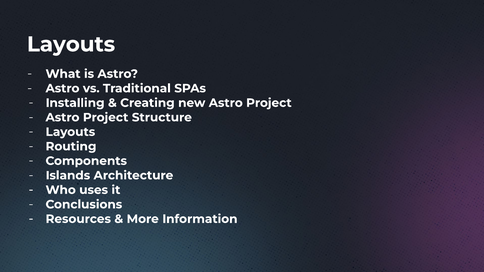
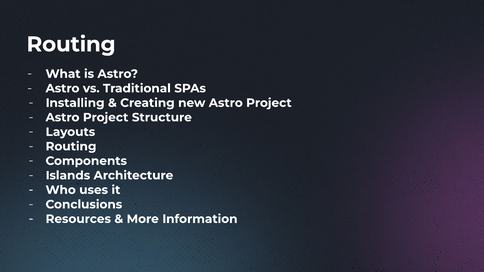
Layouts at (71, 44): Layouts -> Routing
